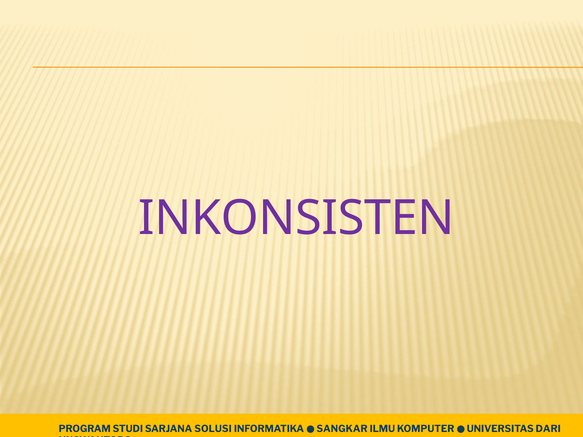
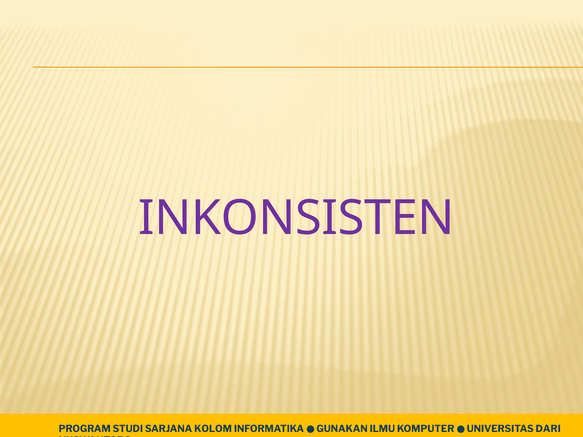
SOLUSI: SOLUSI -> KOLOM
SANGKAR: SANGKAR -> GUNAKAN
